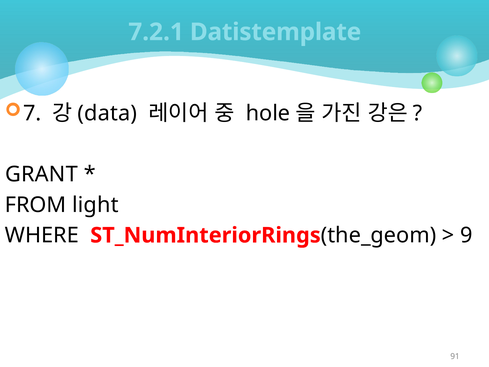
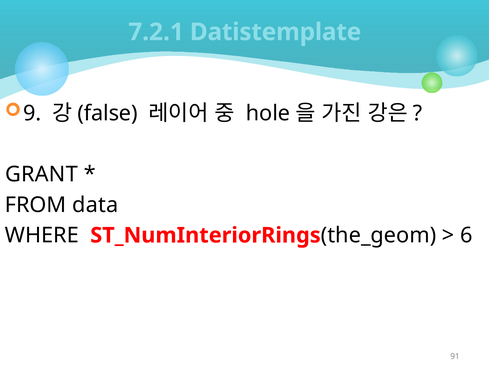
7: 7 -> 9
data: data -> false
light: light -> data
9: 9 -> 6
